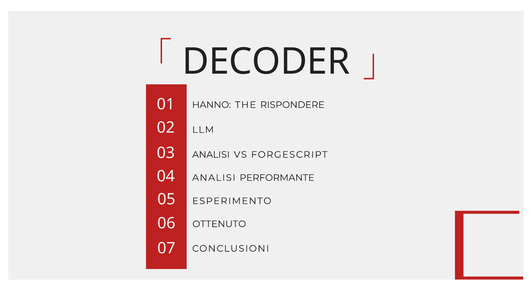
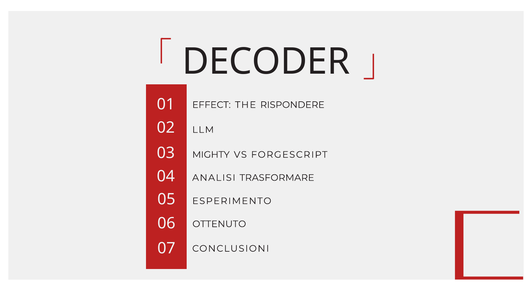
HANNO: HANNO -> EFFECT
ANALISI at (211, 155): ANALISI -> MIGHTY
PERFORMANTE: PERFORMANTE -> TRASFORMARE
